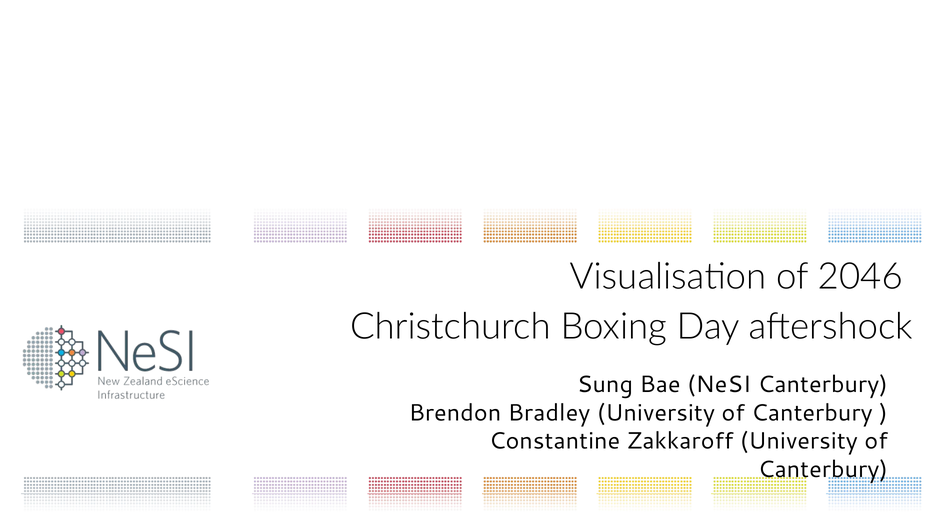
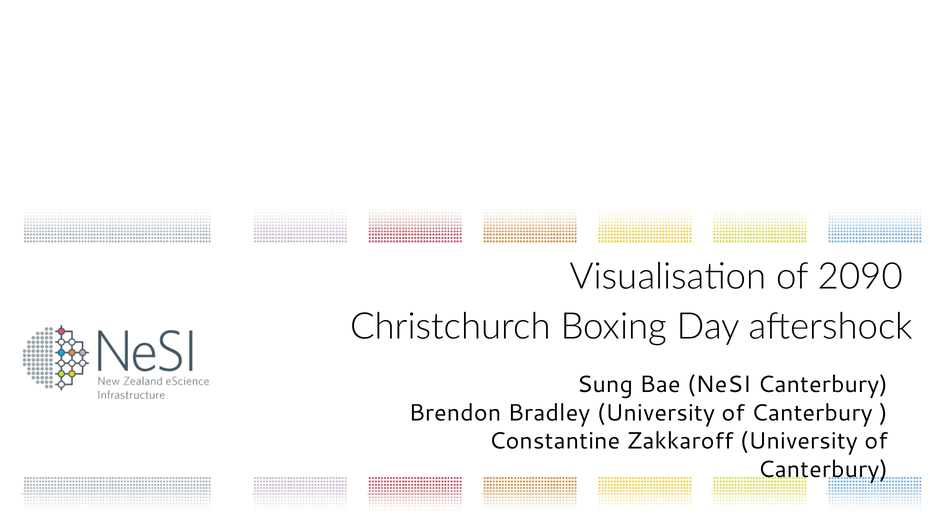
2046: 2046 -> 2090
